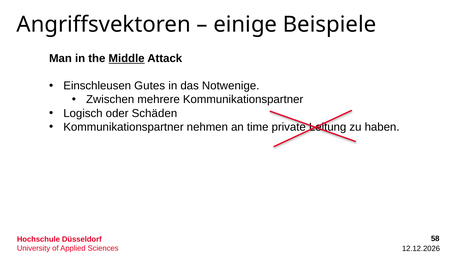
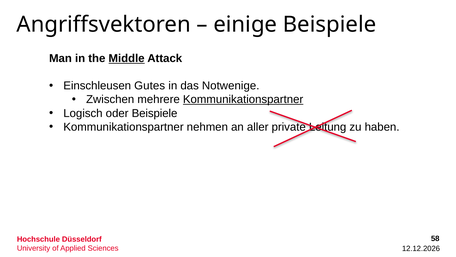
Kommunikationspartner at (243, 99) underline: none -> present
oder Schäden: Schäden -> Beispiele
time: time -> aller
